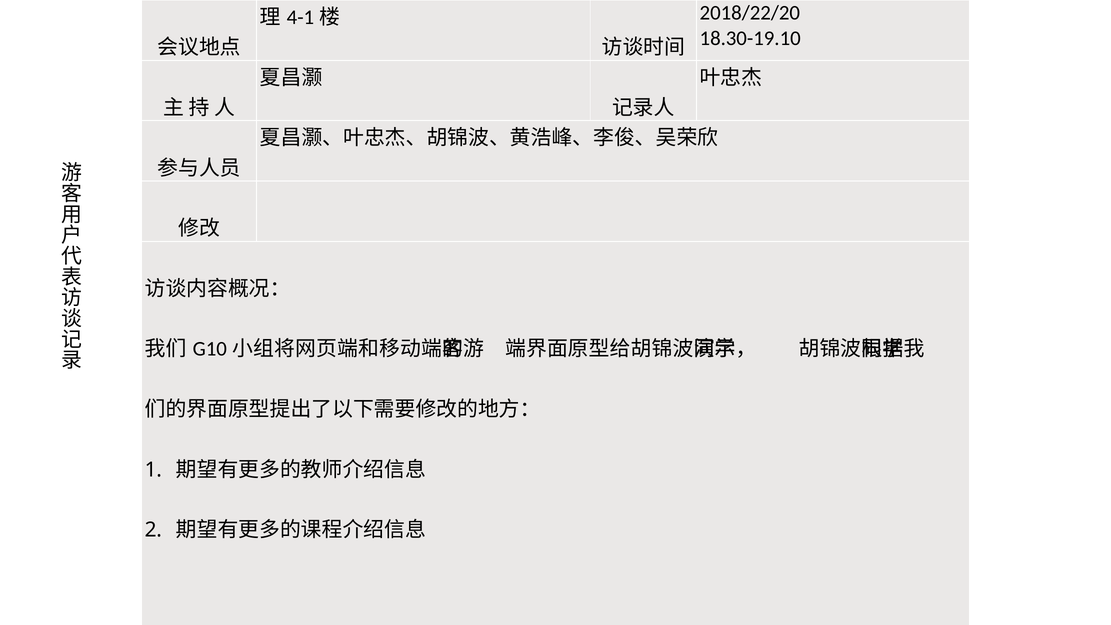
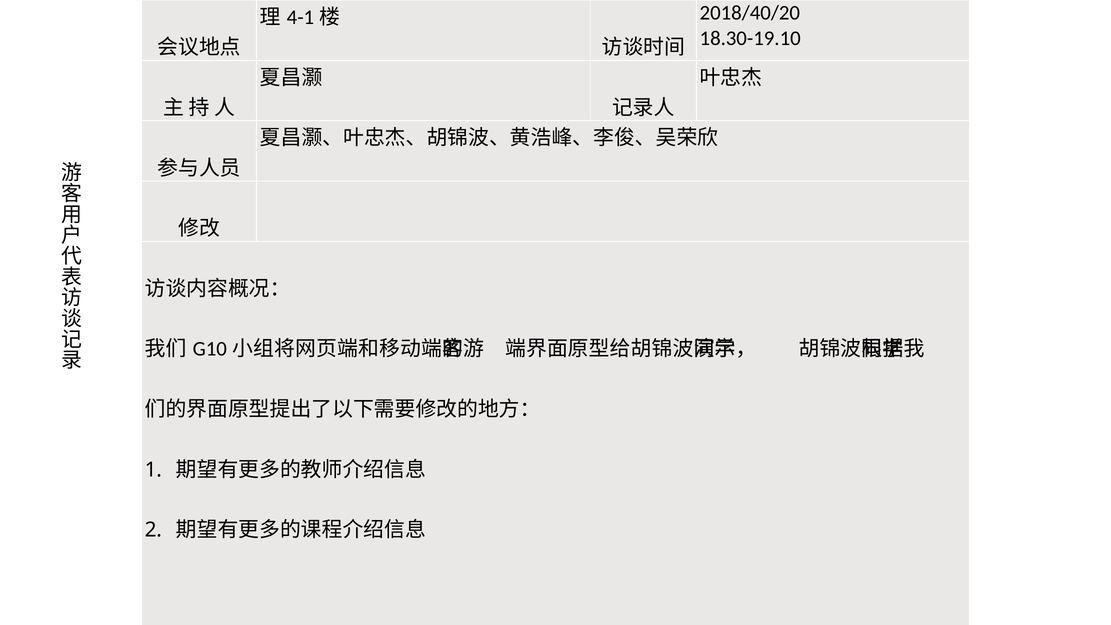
2018/22/20: 2018/22/20 -> 2018/40/20
